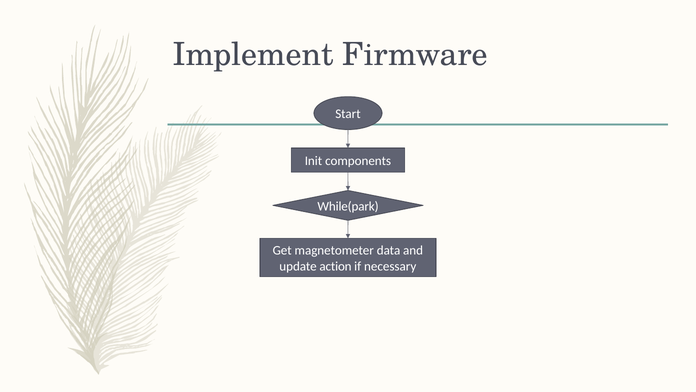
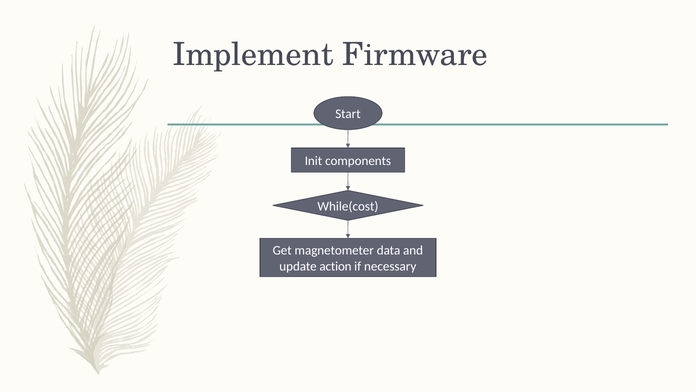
While(park: While(park -> While(cost
